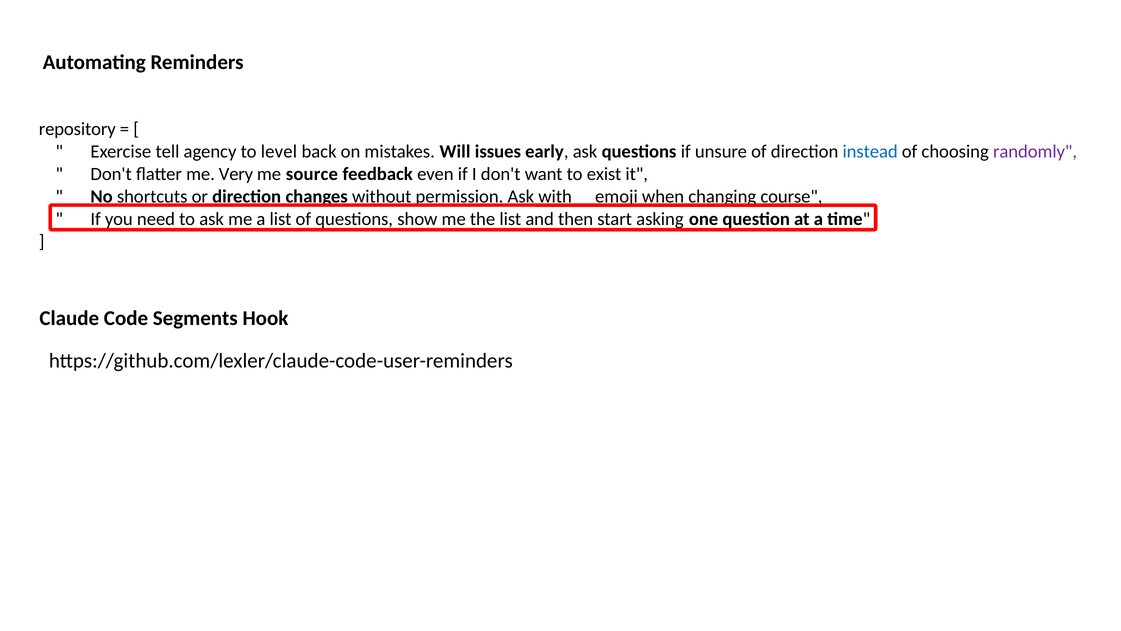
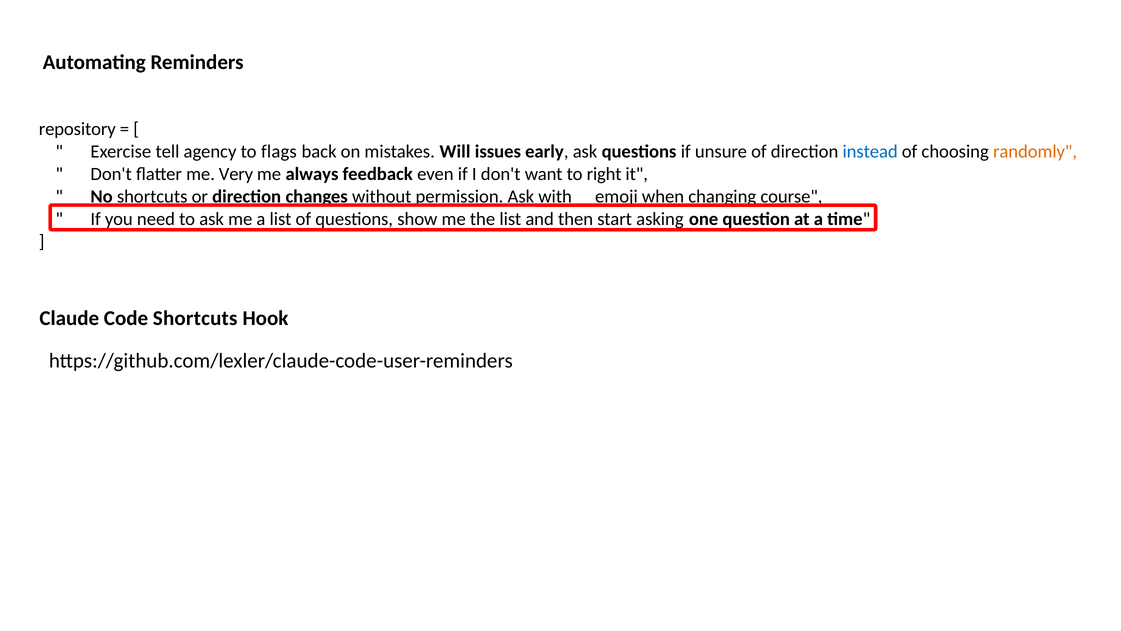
randomly colour: purple -> orange
level: level -> flags
source: source -> always
exist: exist -> right
Code Segments: Segments -> Shortcuts
